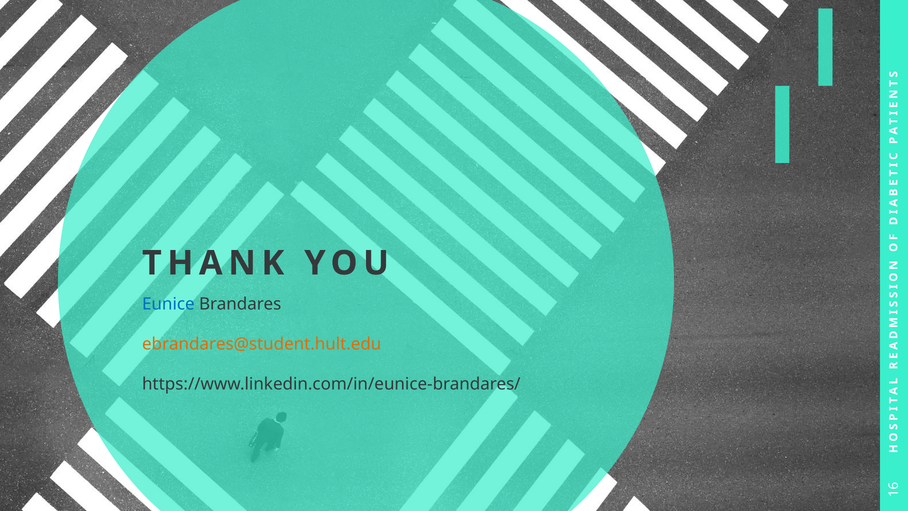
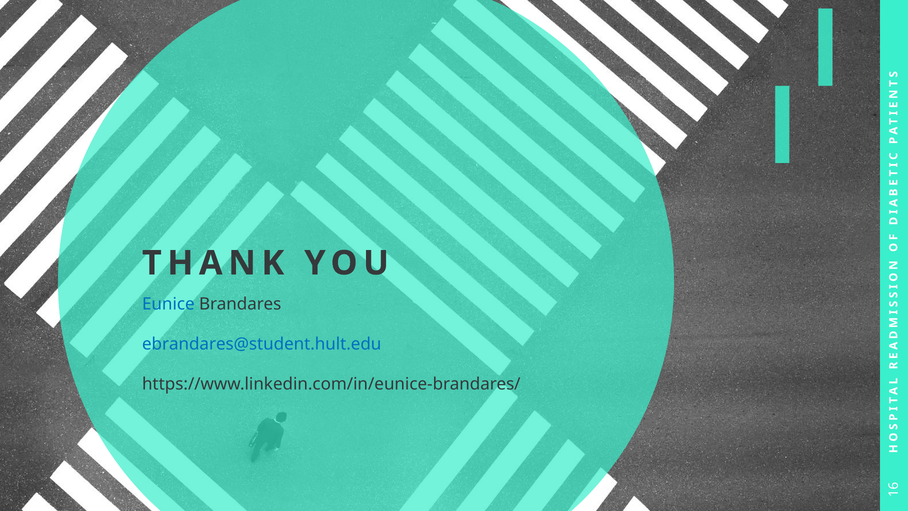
ebrandares@student.hult.edu colour: orange -> blue
